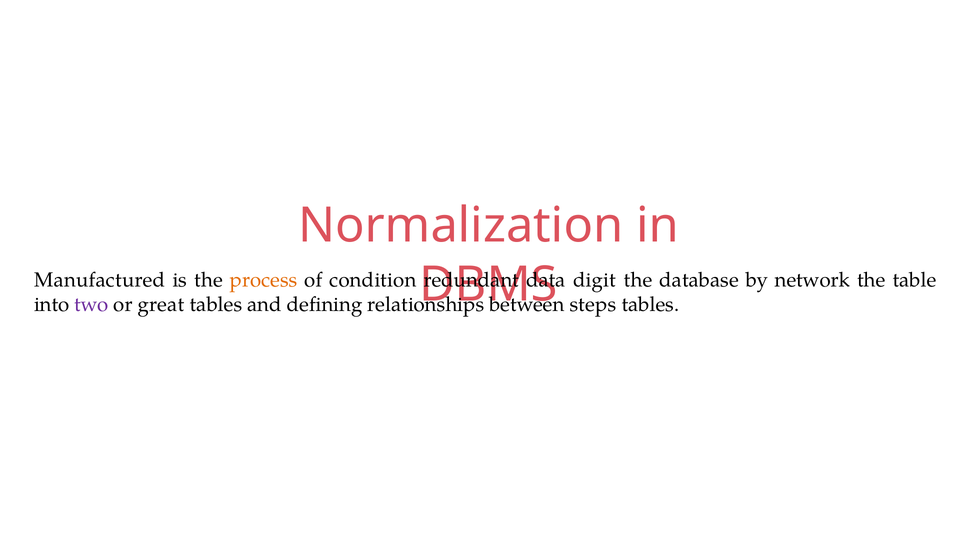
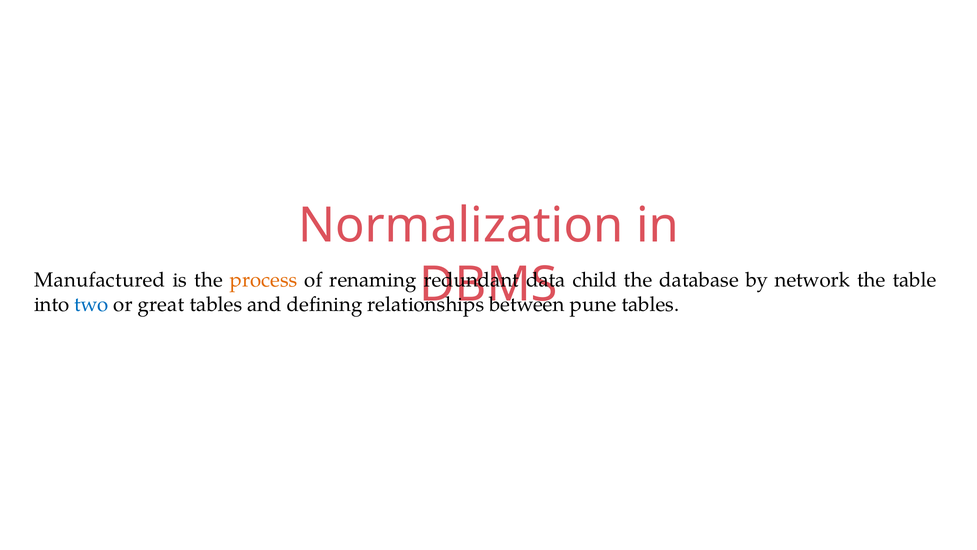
condition: condition -> renaming
digit: digit -> child
two colour: purple -> blue
steps: steps -> pune
